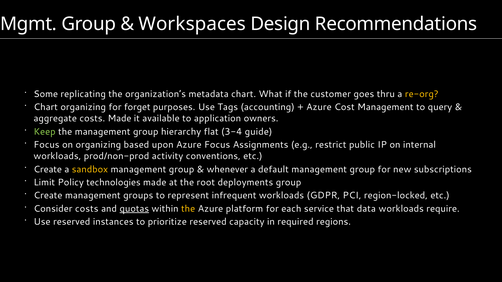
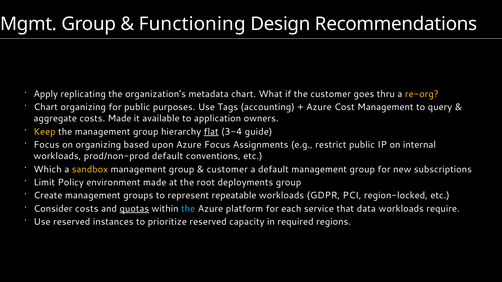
Workspaces: Workspaces -> Functioning
Some: Some -> Apply
for forget: forget -> public
Keep colour: light green -> yellow
flat underline: none -> present
prod/non-prod activity: activity -> default
Create at (48, 169): Create -> Which
whenever at (227, 169): whenever -> customer
technologies: technologies -> environment
infrequent: infrequent -> repeatable
the at (188, 209) colour: yellow -> light blue
